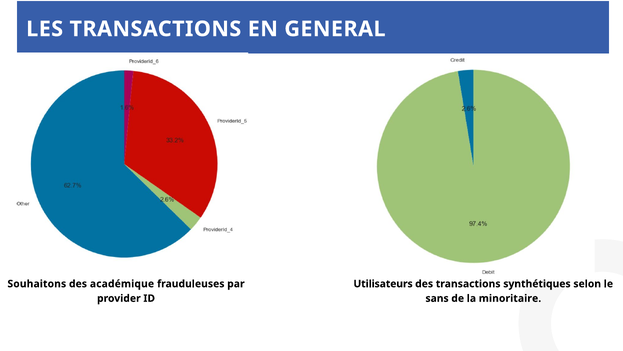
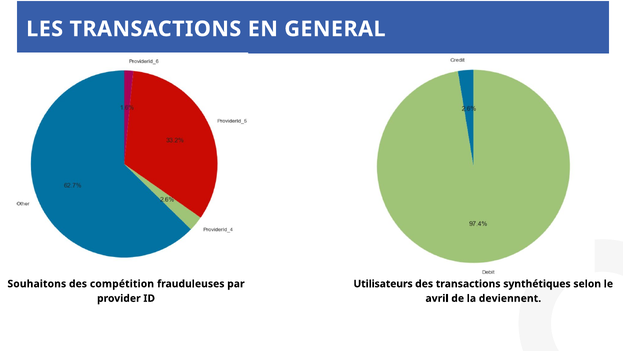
académique: académique -> compétition
sans: sans -> avril
minoritaire: minoritaire -> deviennent
